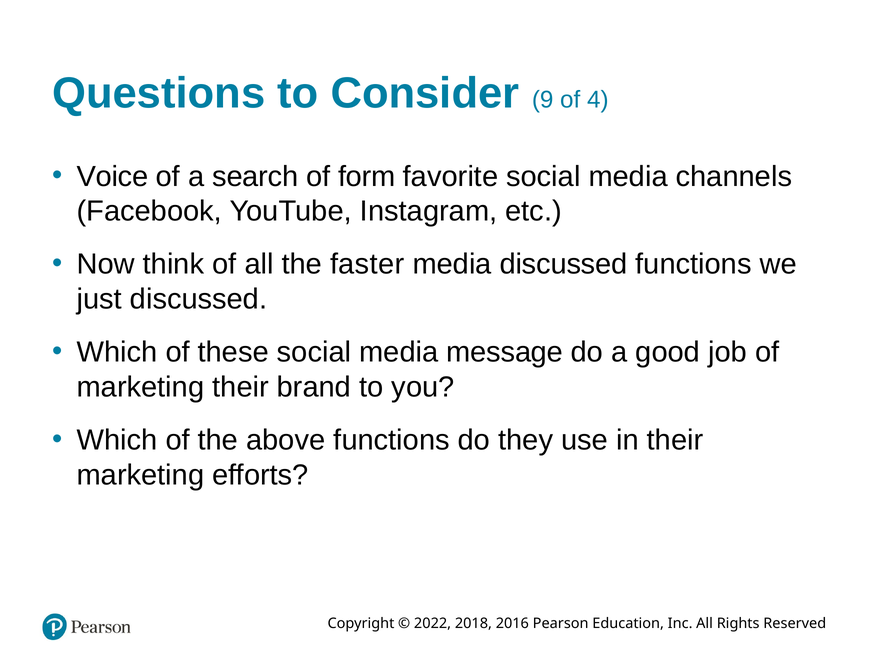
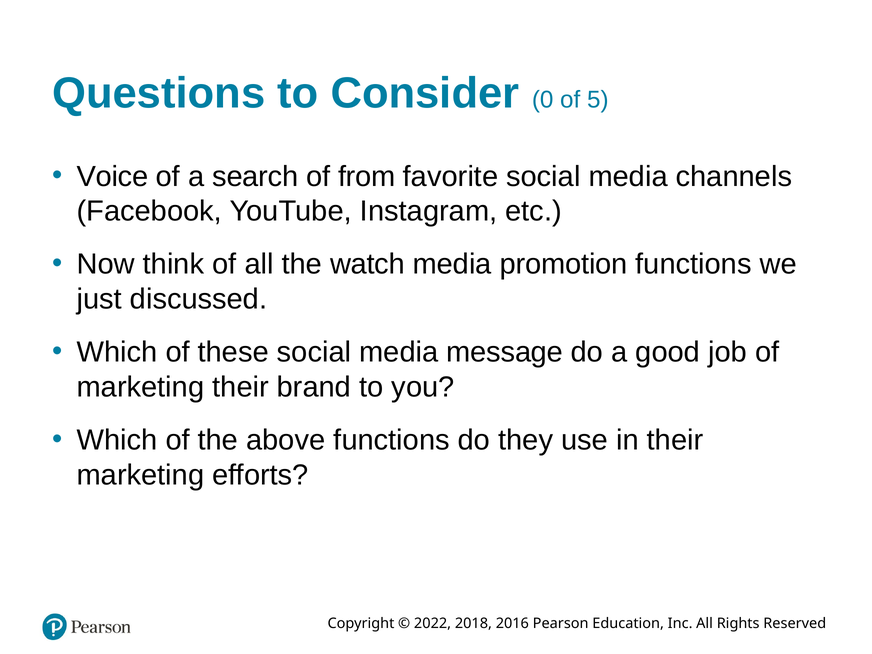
9: 9 -> 0
4: 4 -> 5
form: form -> from
faster: faster -> watch
media discussed: discussed -> promotion
